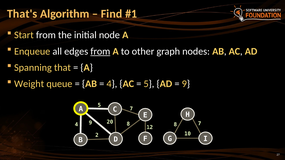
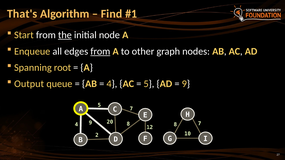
the underline: none -> present
that: that -> root
Weight: Weight -> Output
